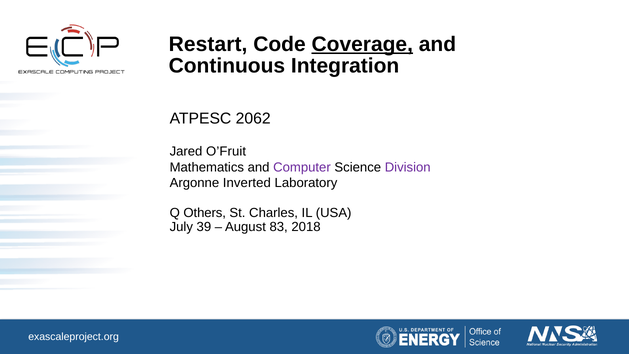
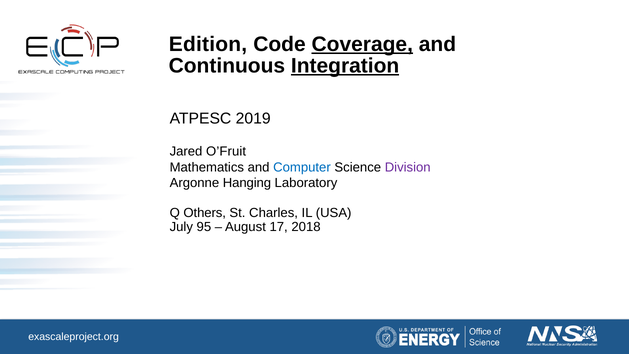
Restart: Restart -> Edition
Integration underline: none -> present
2062: 2062 -> 2019
Computer colour: purple -> blue
Inverted: Inverted -> Hanging
39: 39 -> 95
83: 83 -> 17
